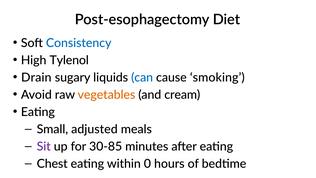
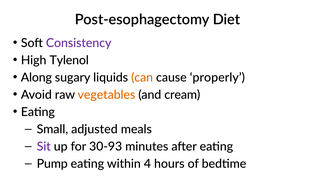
Consistency colour: blue -> purple
Drain: Drain -> Along
can colour: blue -> orange
smoking: smoking -> properly
30-85: 30-85 -> 30-93
Chest: Chest -> Pump
0: 0 -> 4
